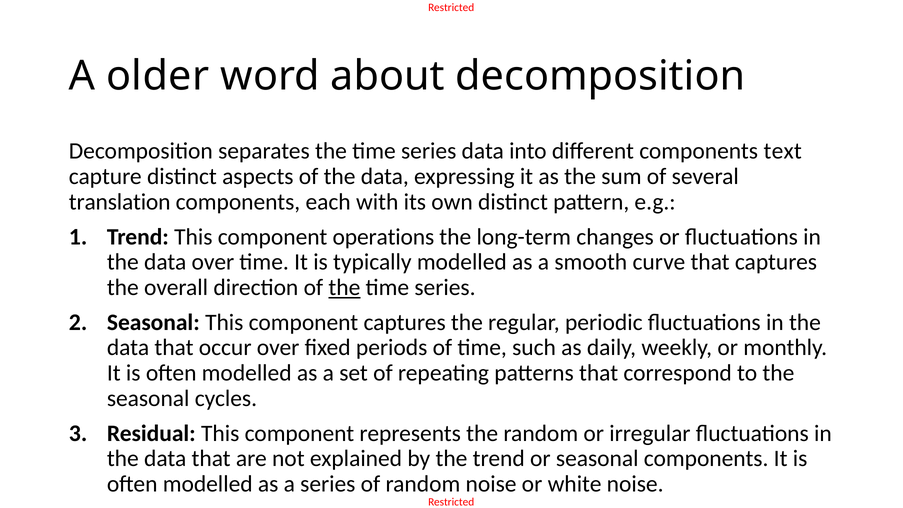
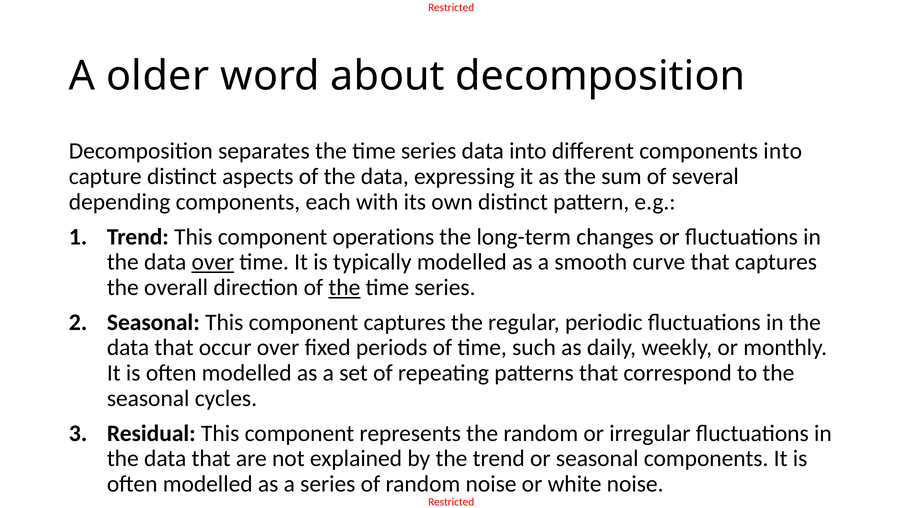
components text: text -> into
translation: translation -> depending
over at (213, 262) underline: none -> present
